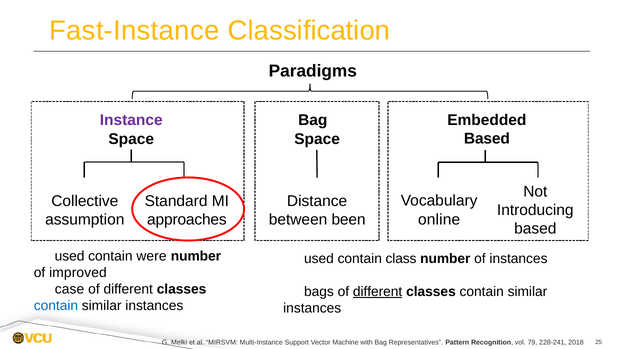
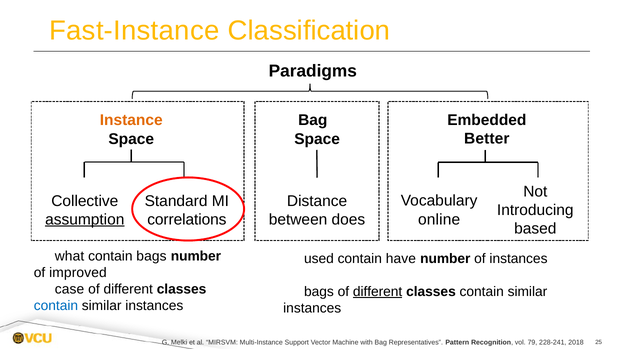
Instance colour: purple -> orange
Based at (487, 139): Based -> Better
assumption underline: none -> present
approaches: approaches -> correlations
been: been -> does
used at (70, 256): used -> what
contain were: were -> bags
class: class -> have
